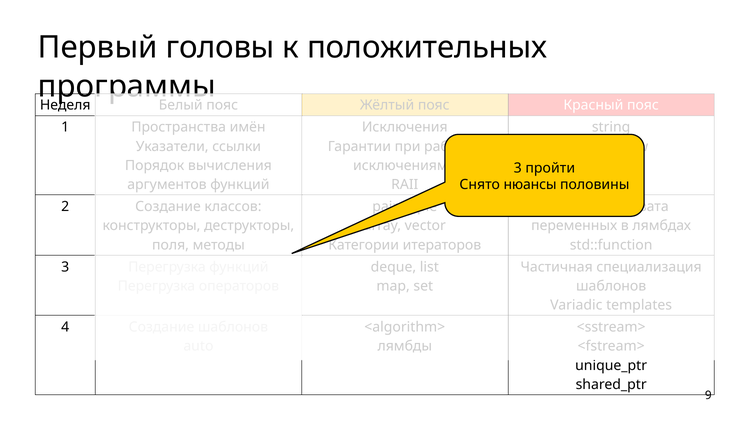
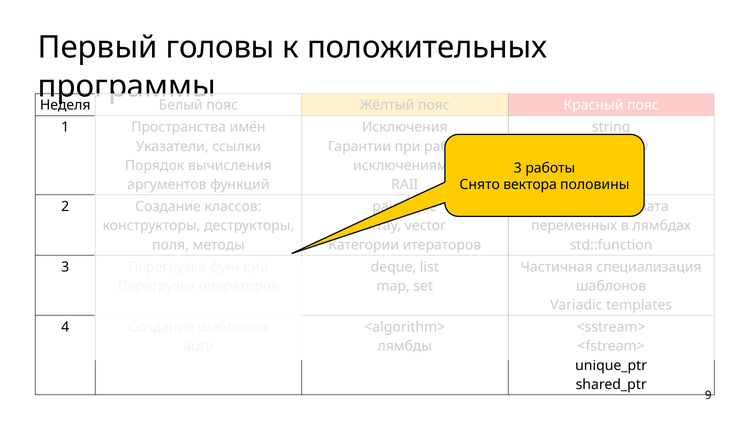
пройти: пройти -> работы
нюансы: нюансы -> вектора
